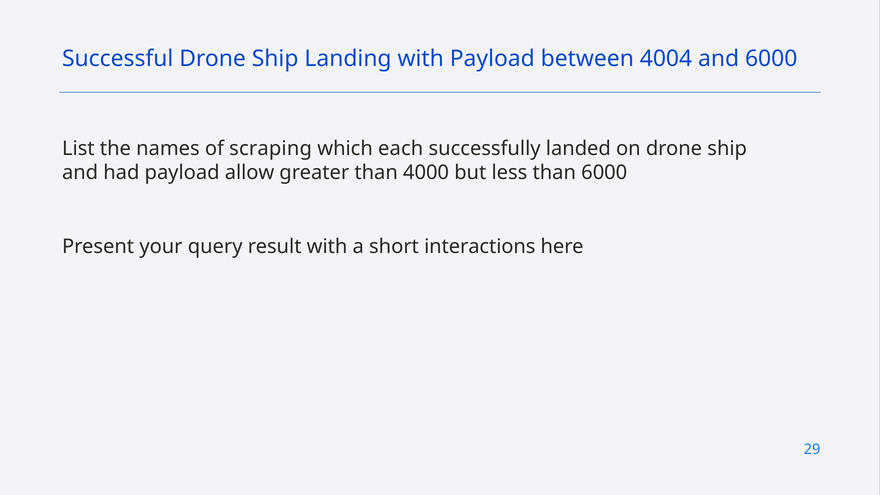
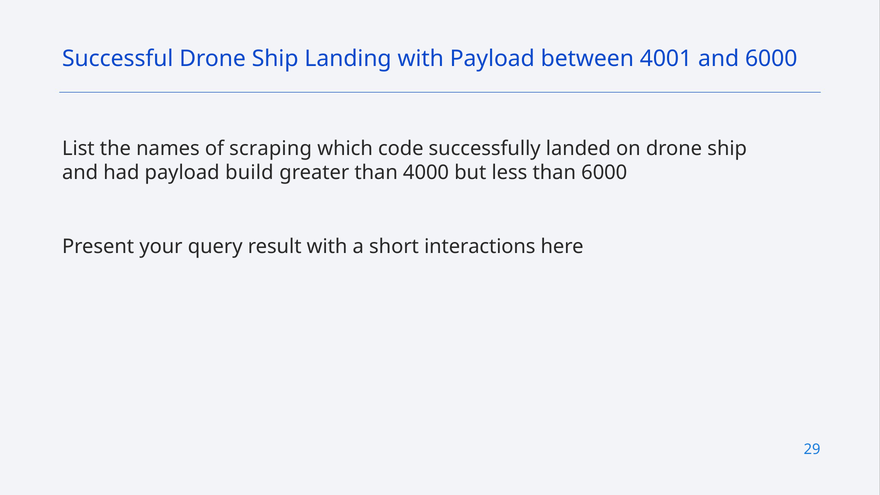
4004: 4004 -> 4001
each: each -> code
allow: allow -> build
